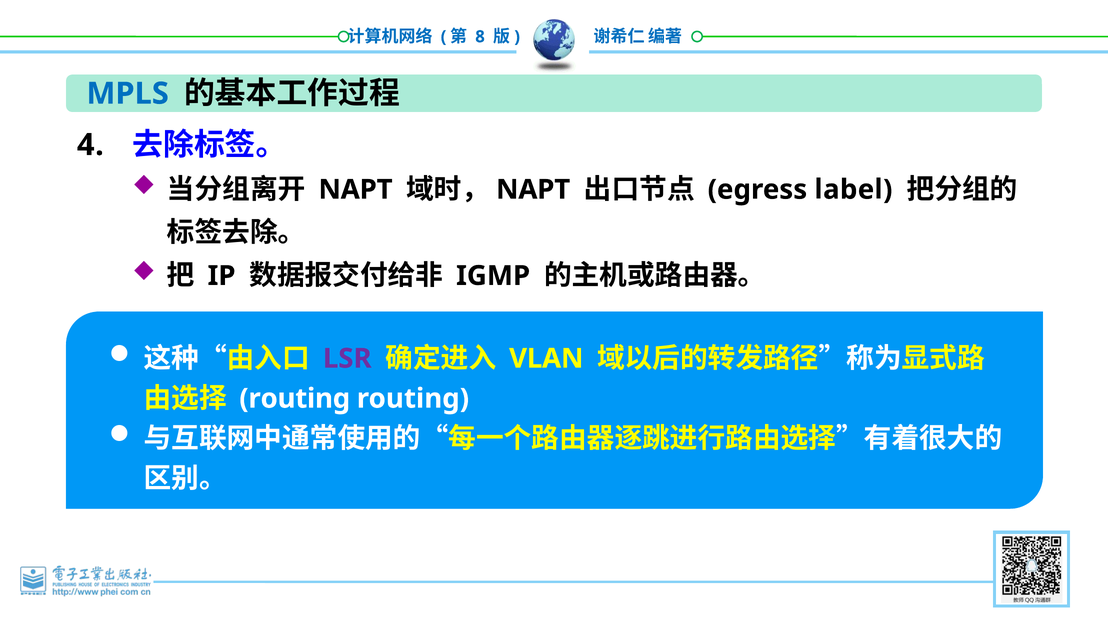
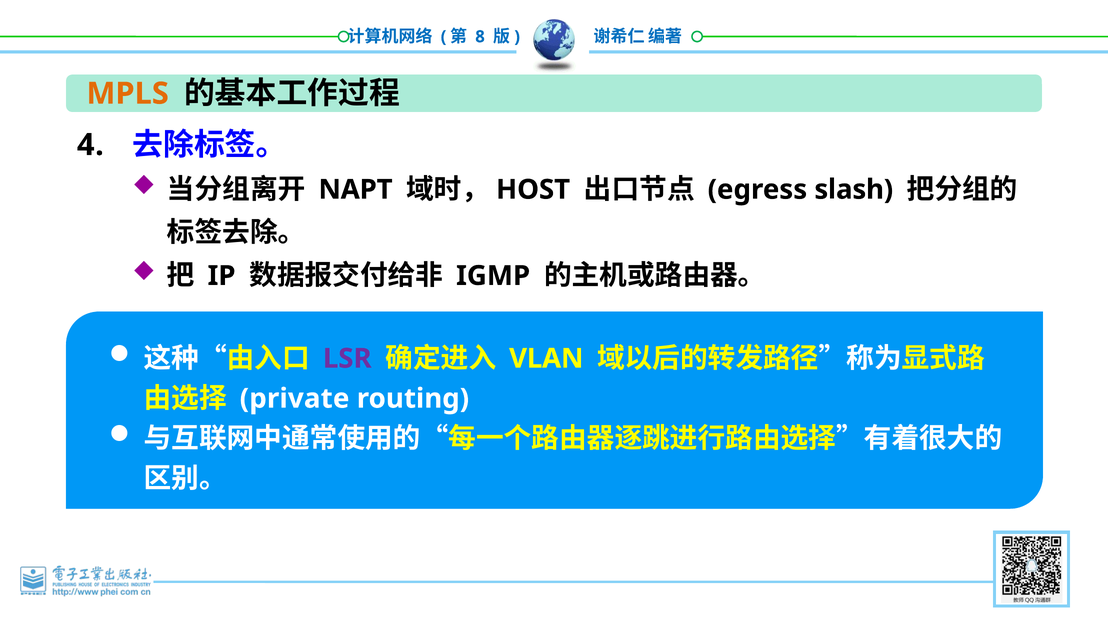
MPLS colour: blue -> orange
NAPT at (533, 190): NAPT -> HOST
label: label -> slash
routing at (295, 399): routing -> private
